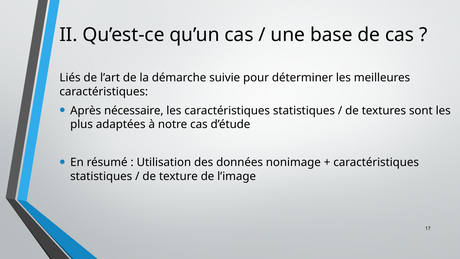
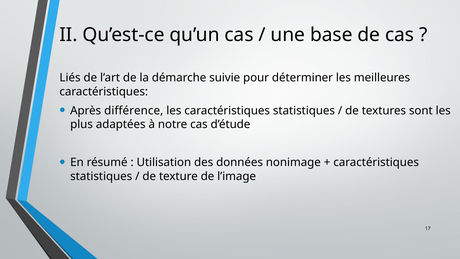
nécessaire: nécessaire -> différence
